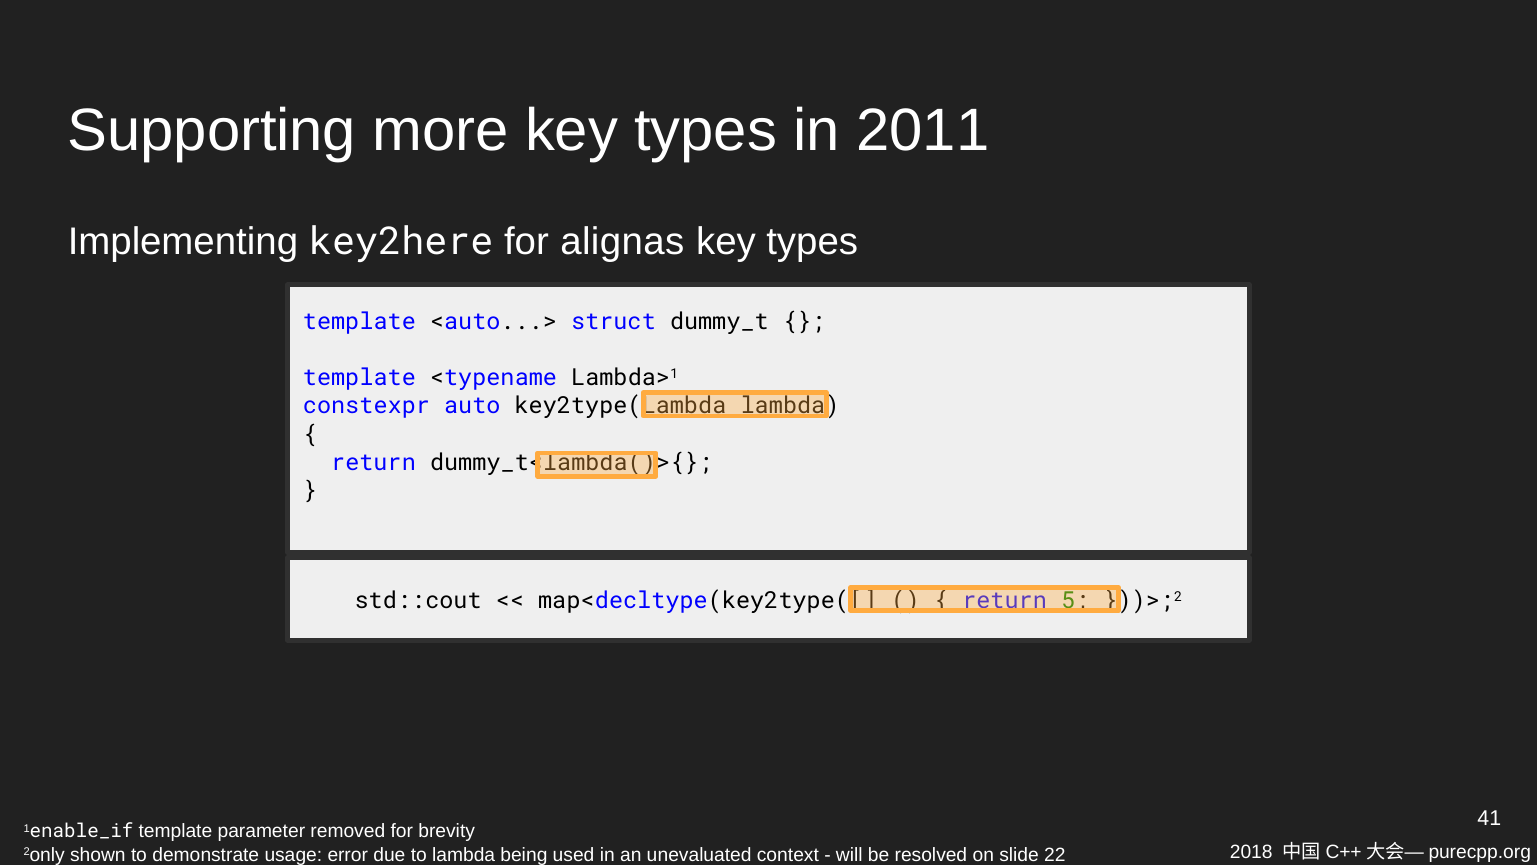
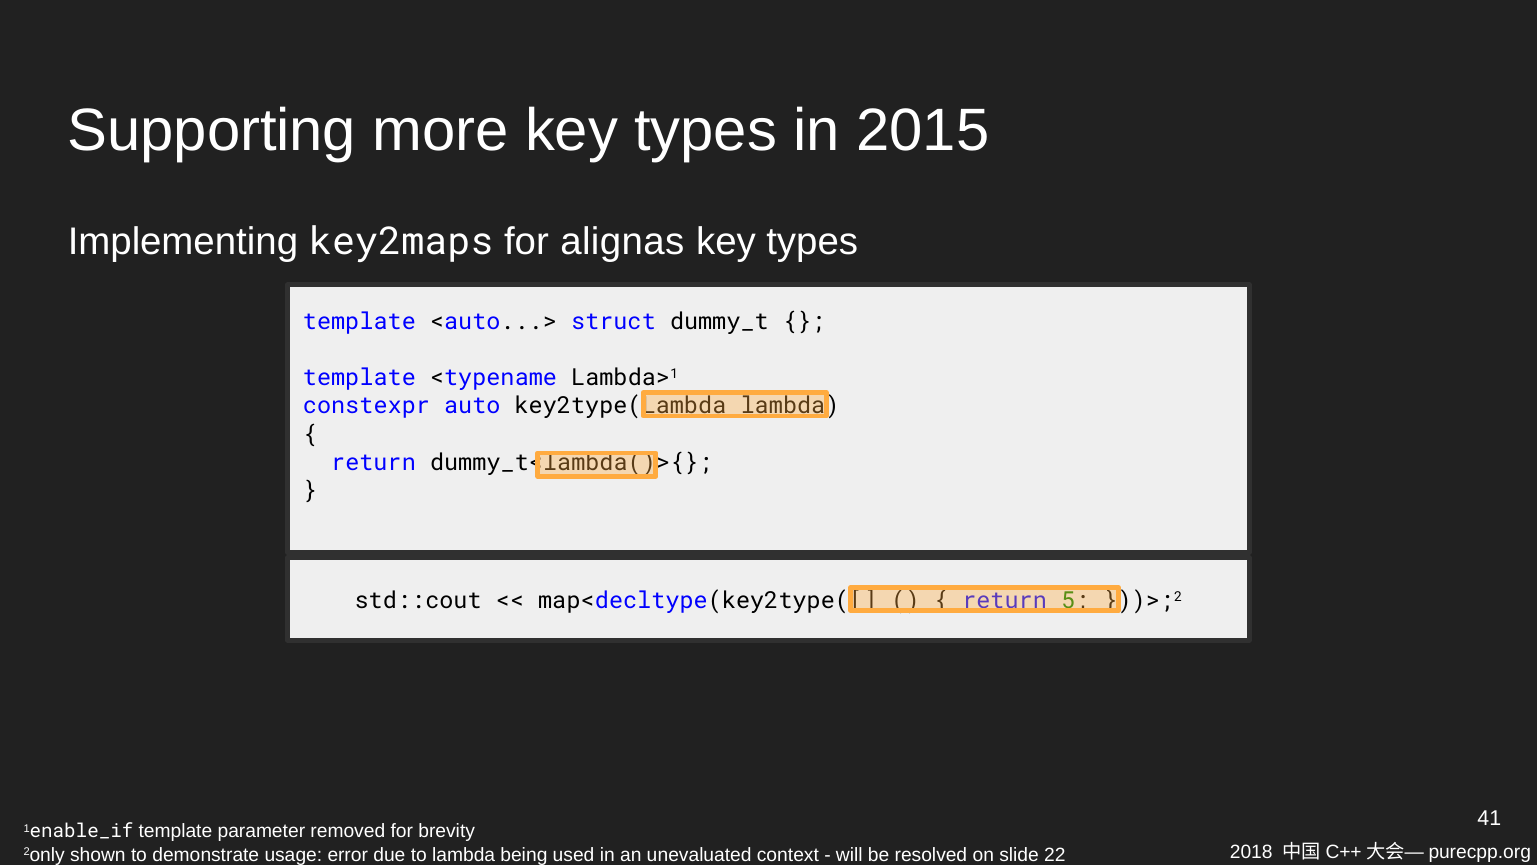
2011: 2011 -> 2015
key2here: key2here -> key2maps
